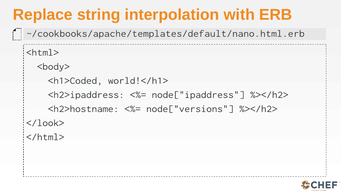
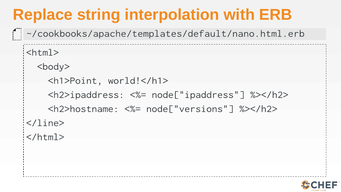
<h1>Coded: <h1>Coded -> <h1>Point
</look>: </look> -> </line>
